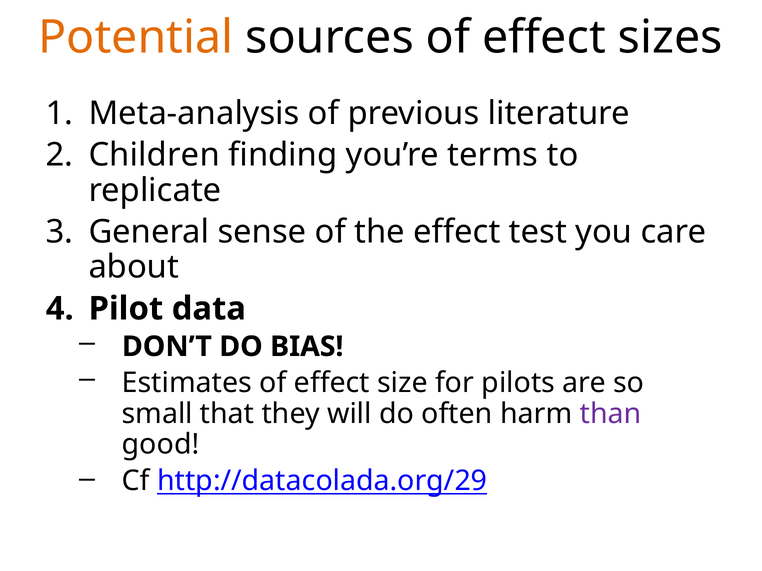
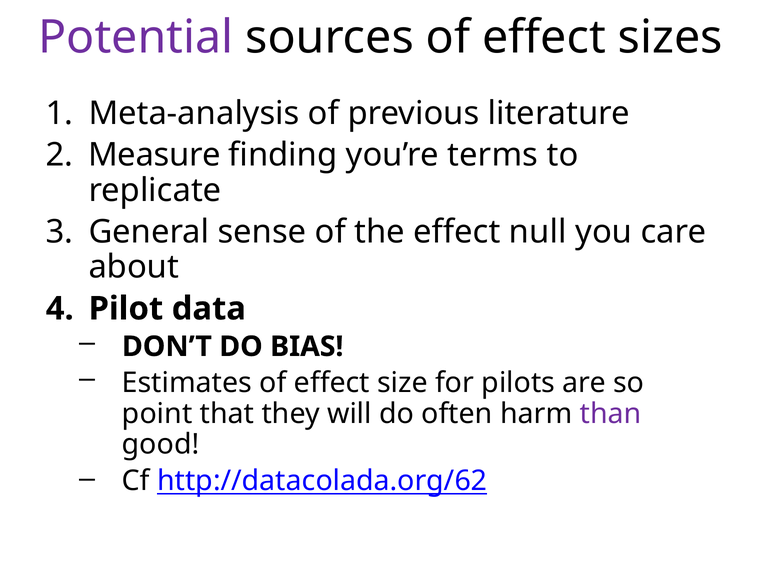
Potential colour: orange -> purple
Children: Children -> Measure
test: test -> null
small: small -> point
http://datacolada.org/29: http://datacolada.org/29 -> http://datacolada.org/62
